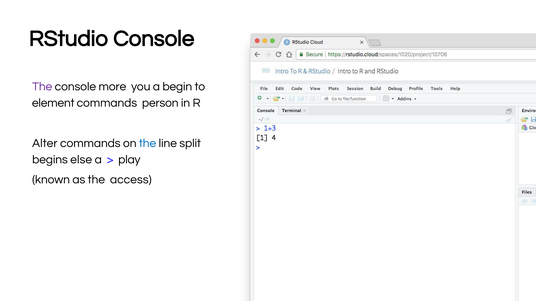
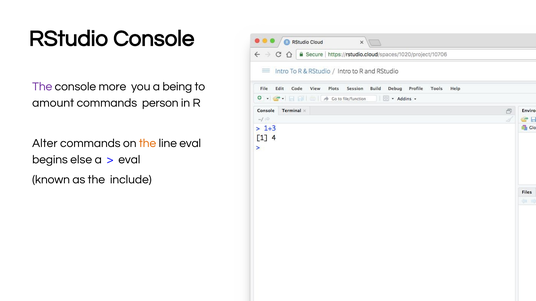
begin: begin -> being
element: element -> amount
the at (148, 143) colour: blue -> orange
line split: split -> eval
play at (129, 160): play -> eval
access: access -> include
